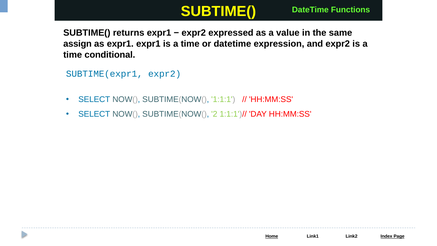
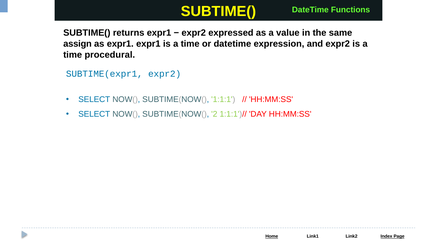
conditional: conditional -> procedural
